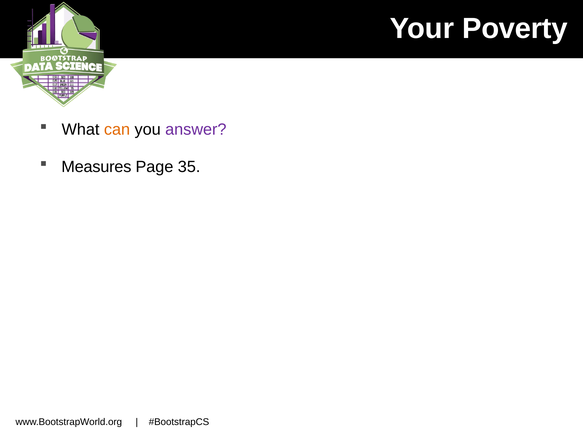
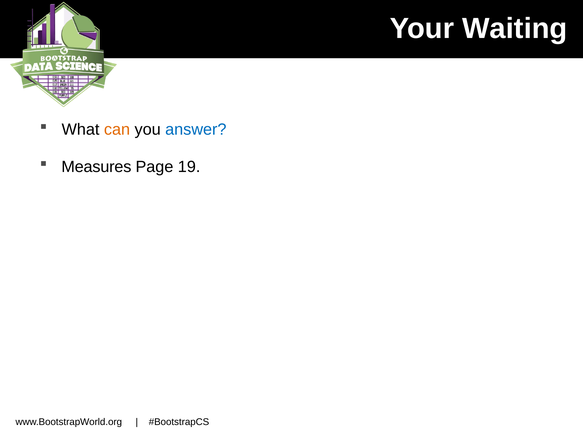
Poverty: Poverty -> Waiting
answer colour: purple -> blue
35: 35 -> 19
